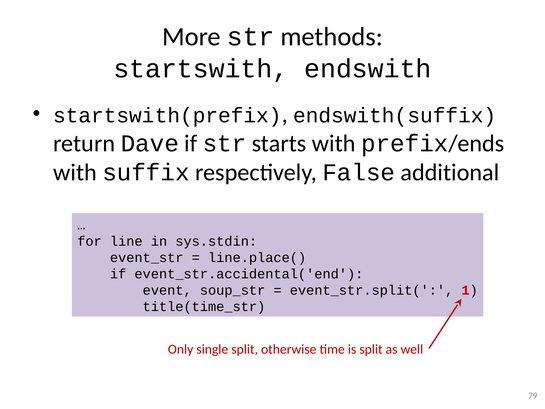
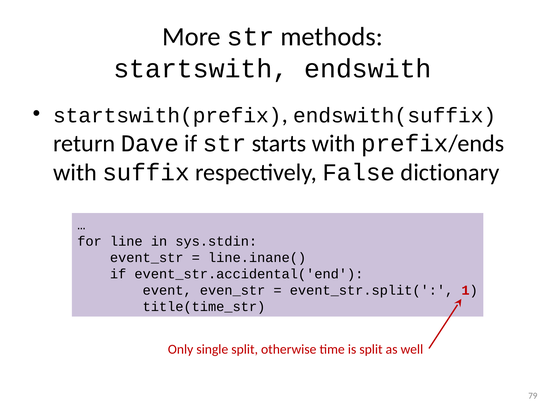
additional: additional -> dictionary
line.place(: line.place( -> line.inane(
soup_str: soup_str -> even_str
